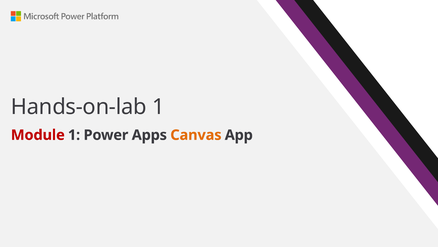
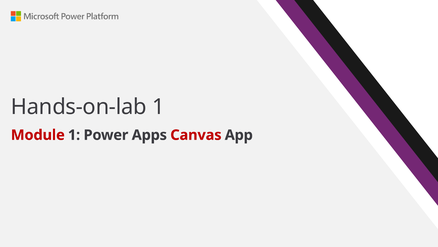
Canvas colour: orange -> red
